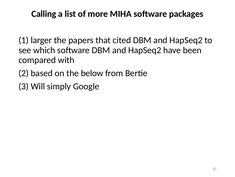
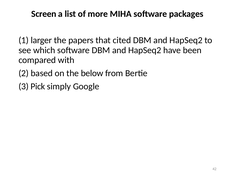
Calling: Calling -> Screen
Will: Will -> Pick
